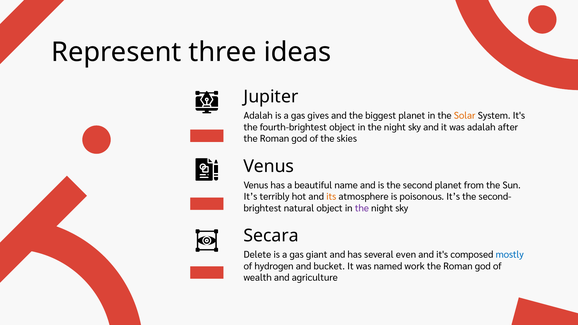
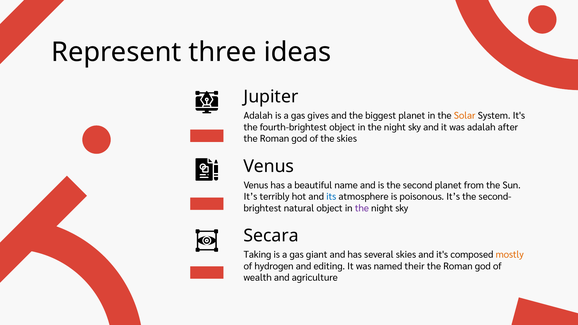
its colour: orange -> blue
Delete: Delete -> Taking
several even: even -> skies
mostly colour: blue -> orange
bucket: bucket -> editing
work: work -> their
